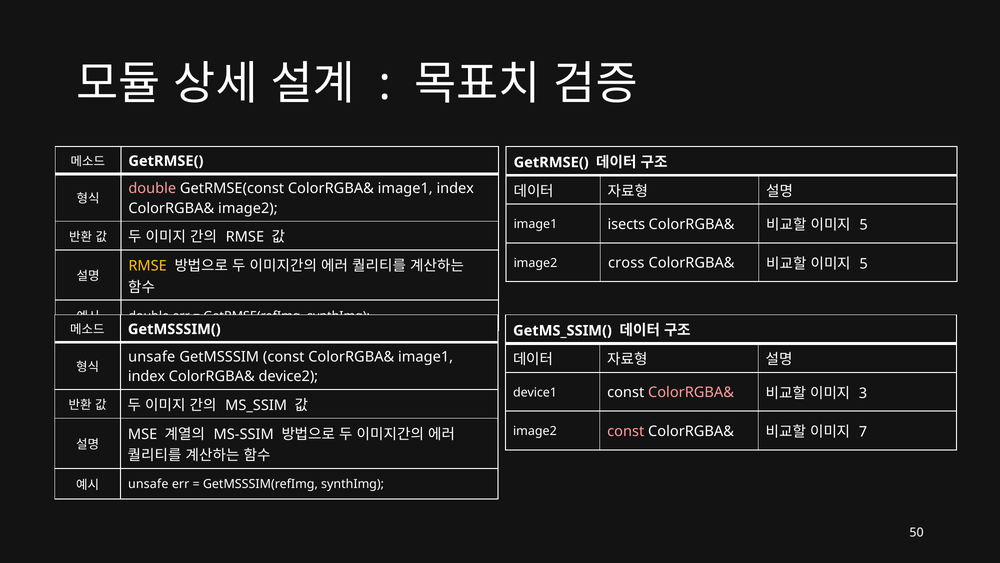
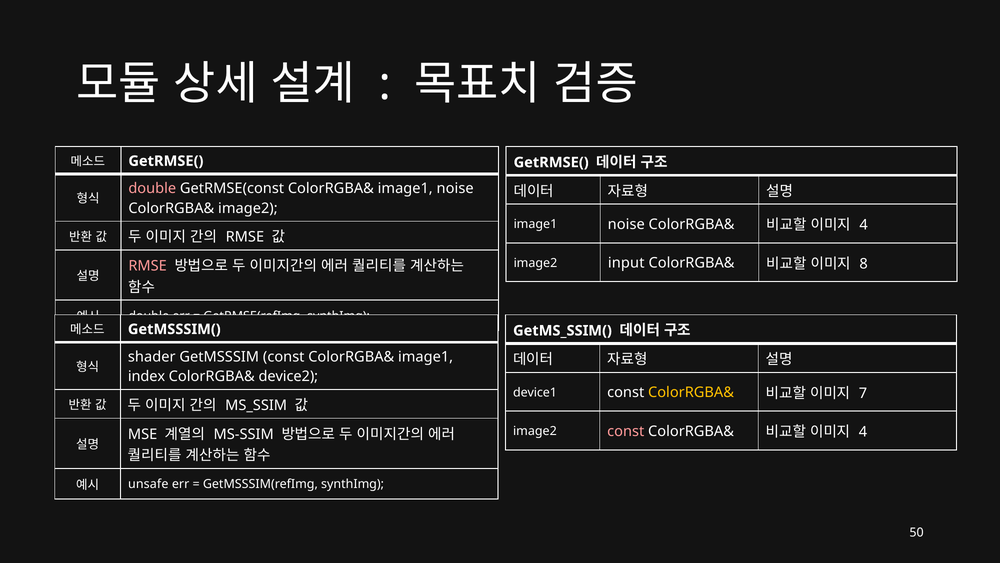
GetRMSE(const ColorRGBA& image1 index: index -> noise
isects at (626, 224): isects -> noise
5 at (864, 225): 5 -> 4
cross: cross -> input
5 at (864, 264): 5 -> 8
RMSE at (148, 266) colour: yellow -> pink
unsafe at (152, 356): unsafe -> shader
ColorRGBA& at (691, 392) colour: pink -> yellow
3: 3 -> 7
7 at (863, 432): 7 -> 4
